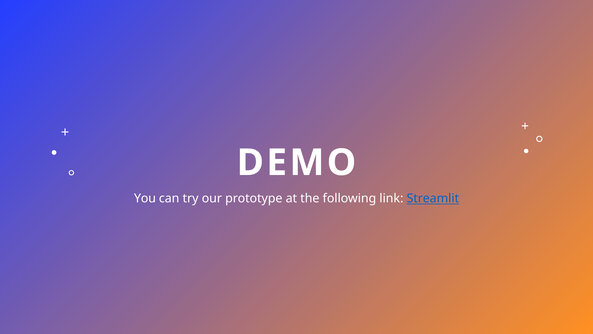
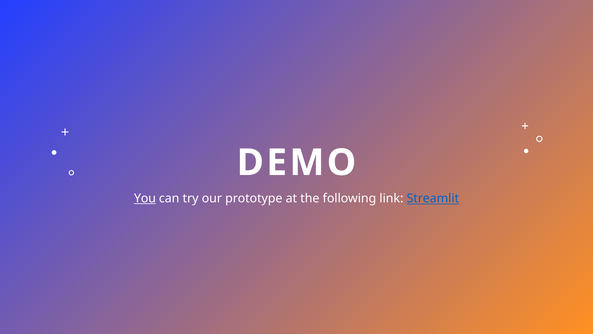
You underline: none -> present
